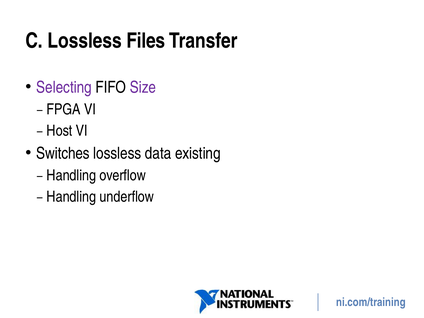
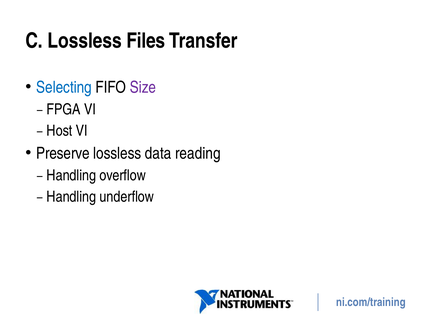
Selecting colour: purple -> blue
Switches: Switches -> Preserve
existing: existing -> reading
